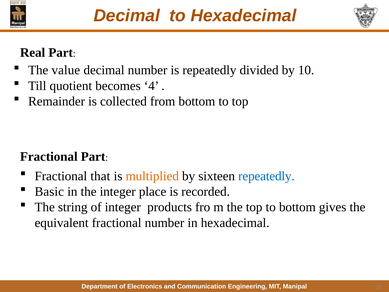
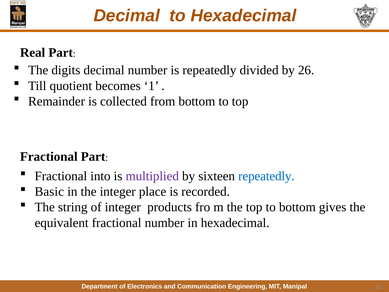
value: value -> digits
10: 10 -> 26
4: 4 -> 1
that: that -> into
multiplied colour: orange -> purple
